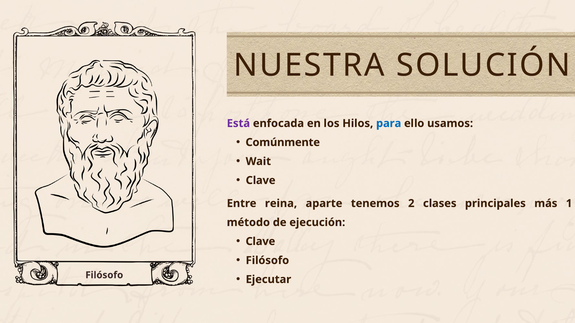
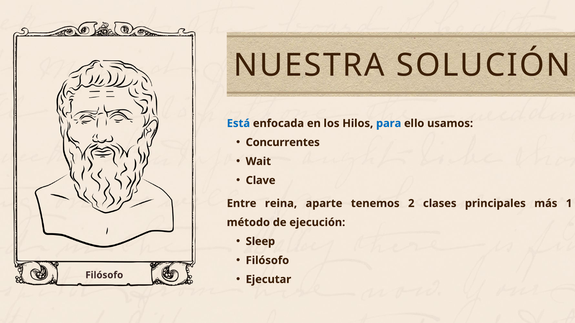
Está colour: purple -> blue
Comúnmente: Comúnmente -> Concurrentes
Clave at (260, 242): Clave -> Sleep
